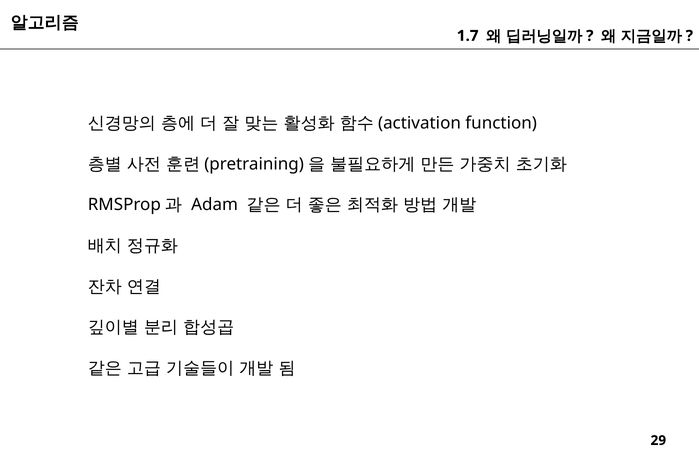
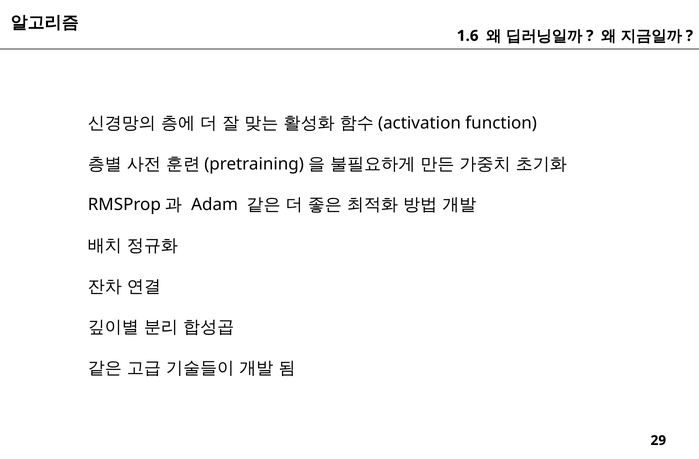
1.7: 1.7 -> 1.6
